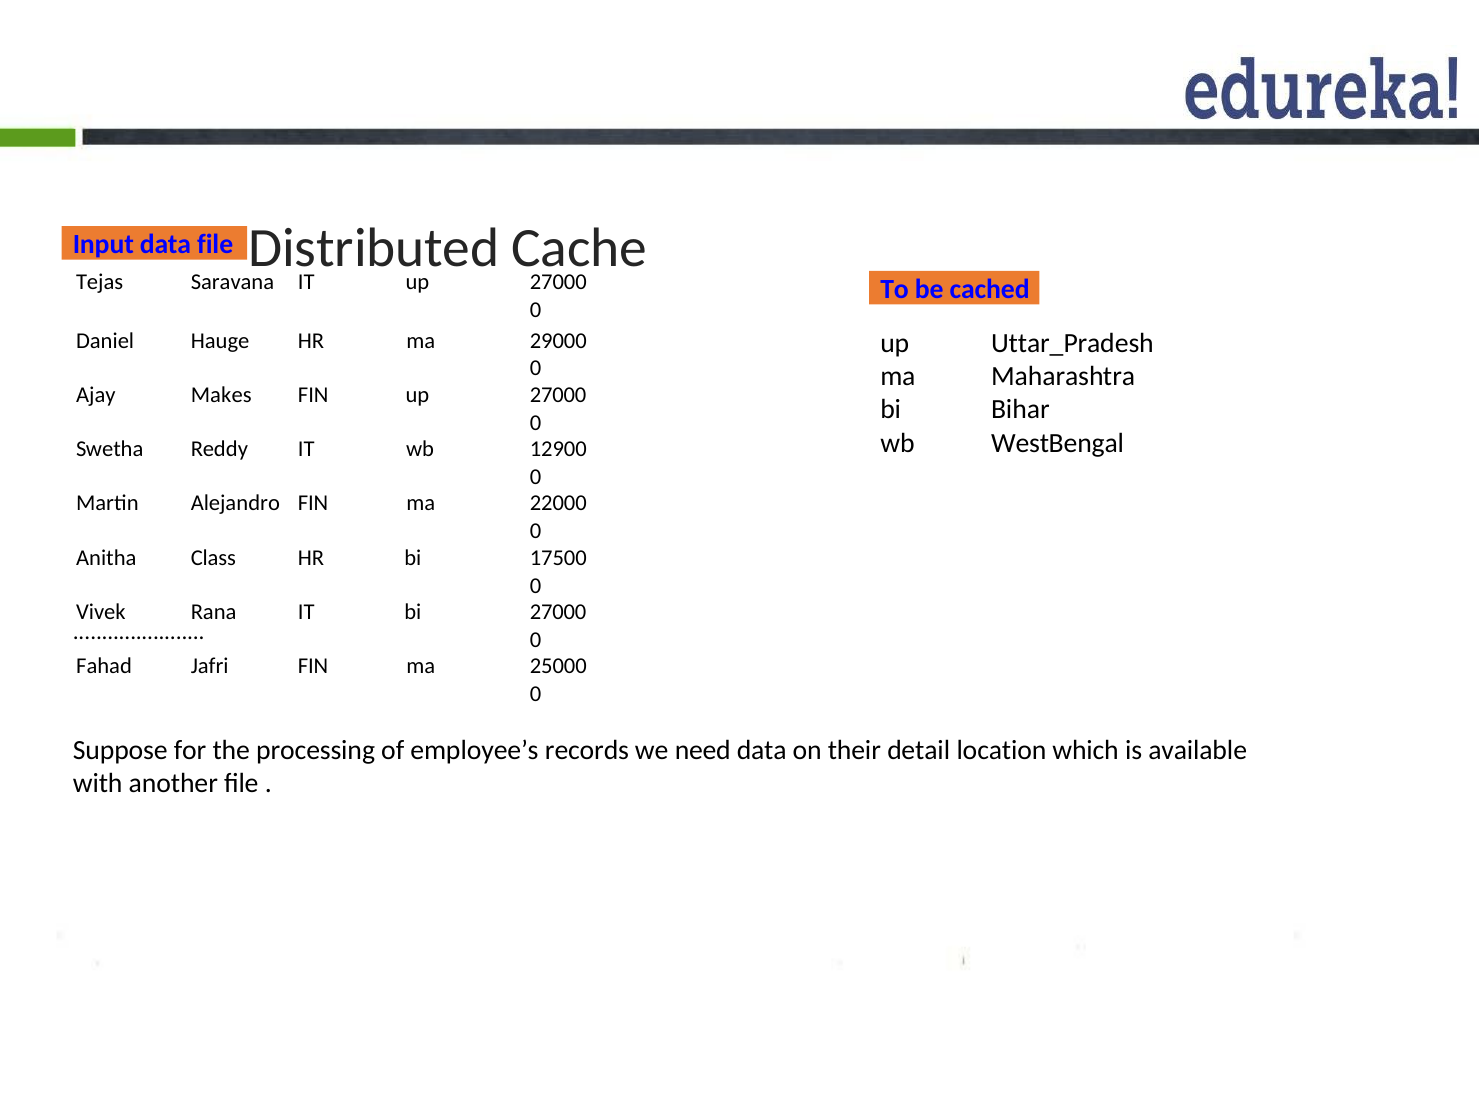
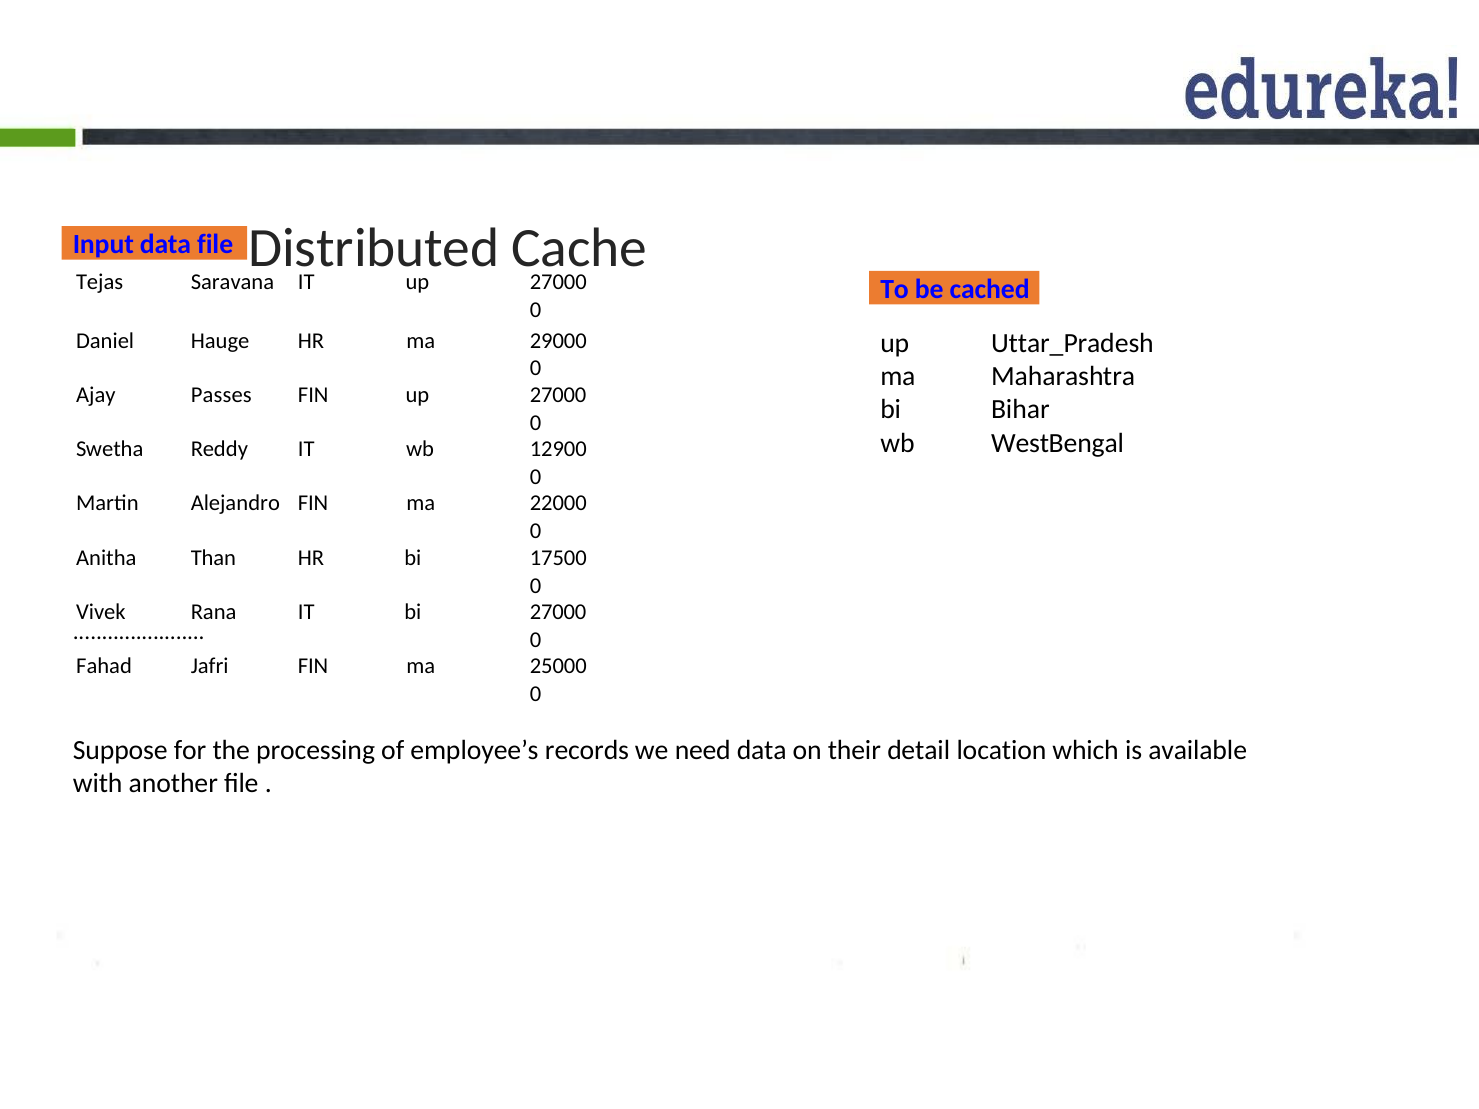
Makes: Makes -> Passes
Class: Class -> Than
